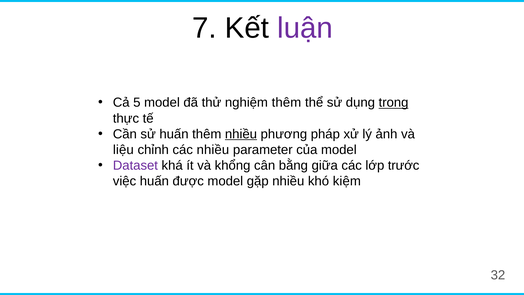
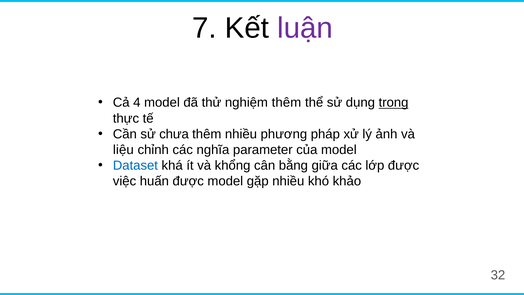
5: 5 -> 4
sử huấn: huấn -> chưa
nhiều at (241, 134) underline: present -> none
các nhiều: nhiều -> nghĩa
Dataset colour: purple -> blue
lớp trước: trước -> được
kiệm: kiệm -> khảo
